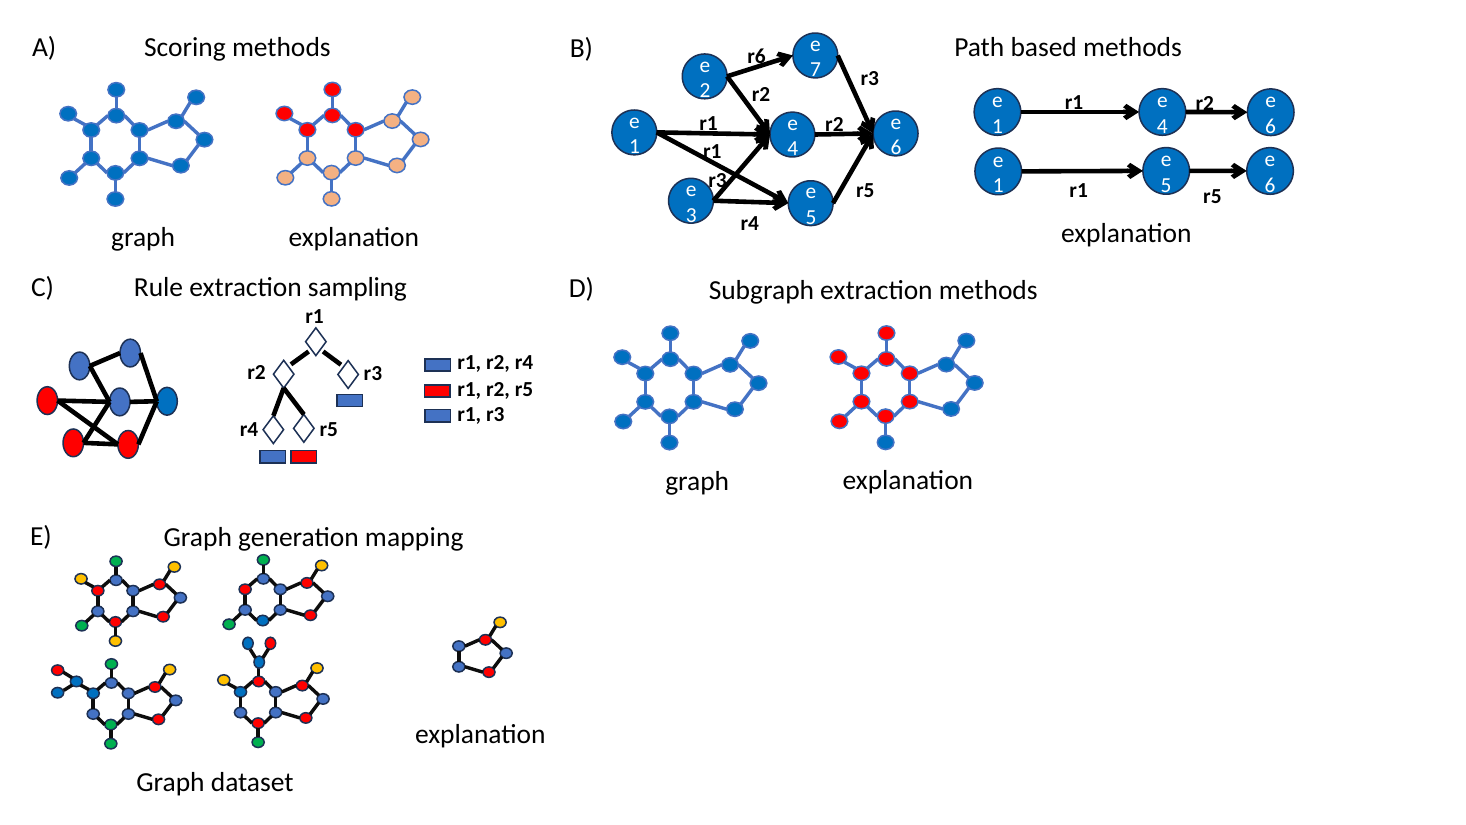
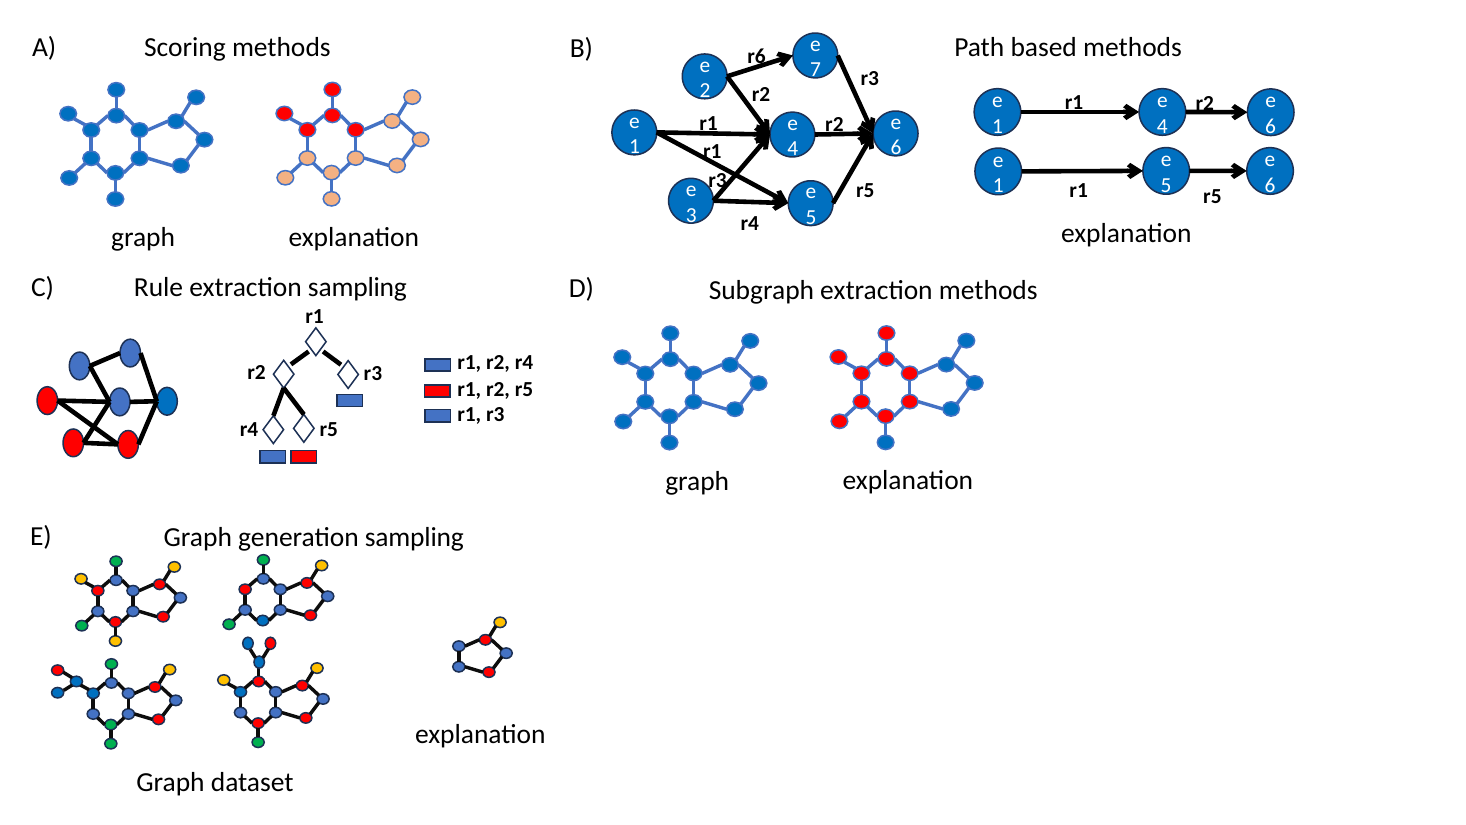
generation mapping: mapping -> sampling
